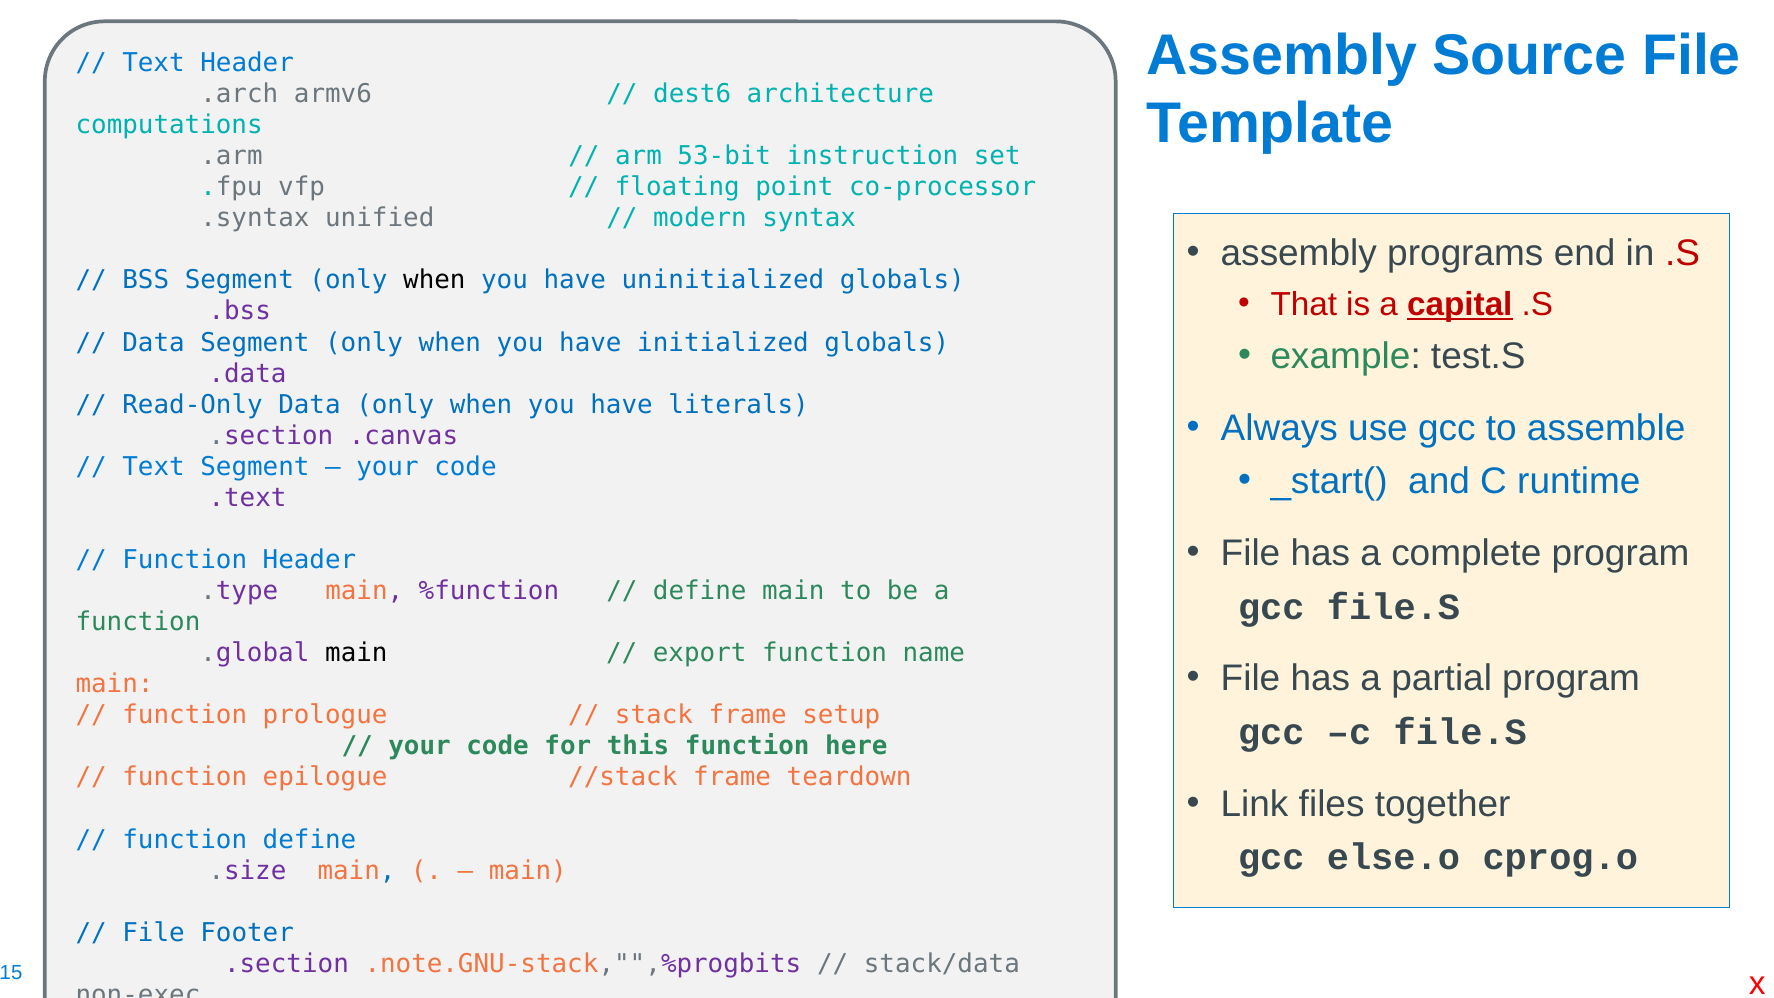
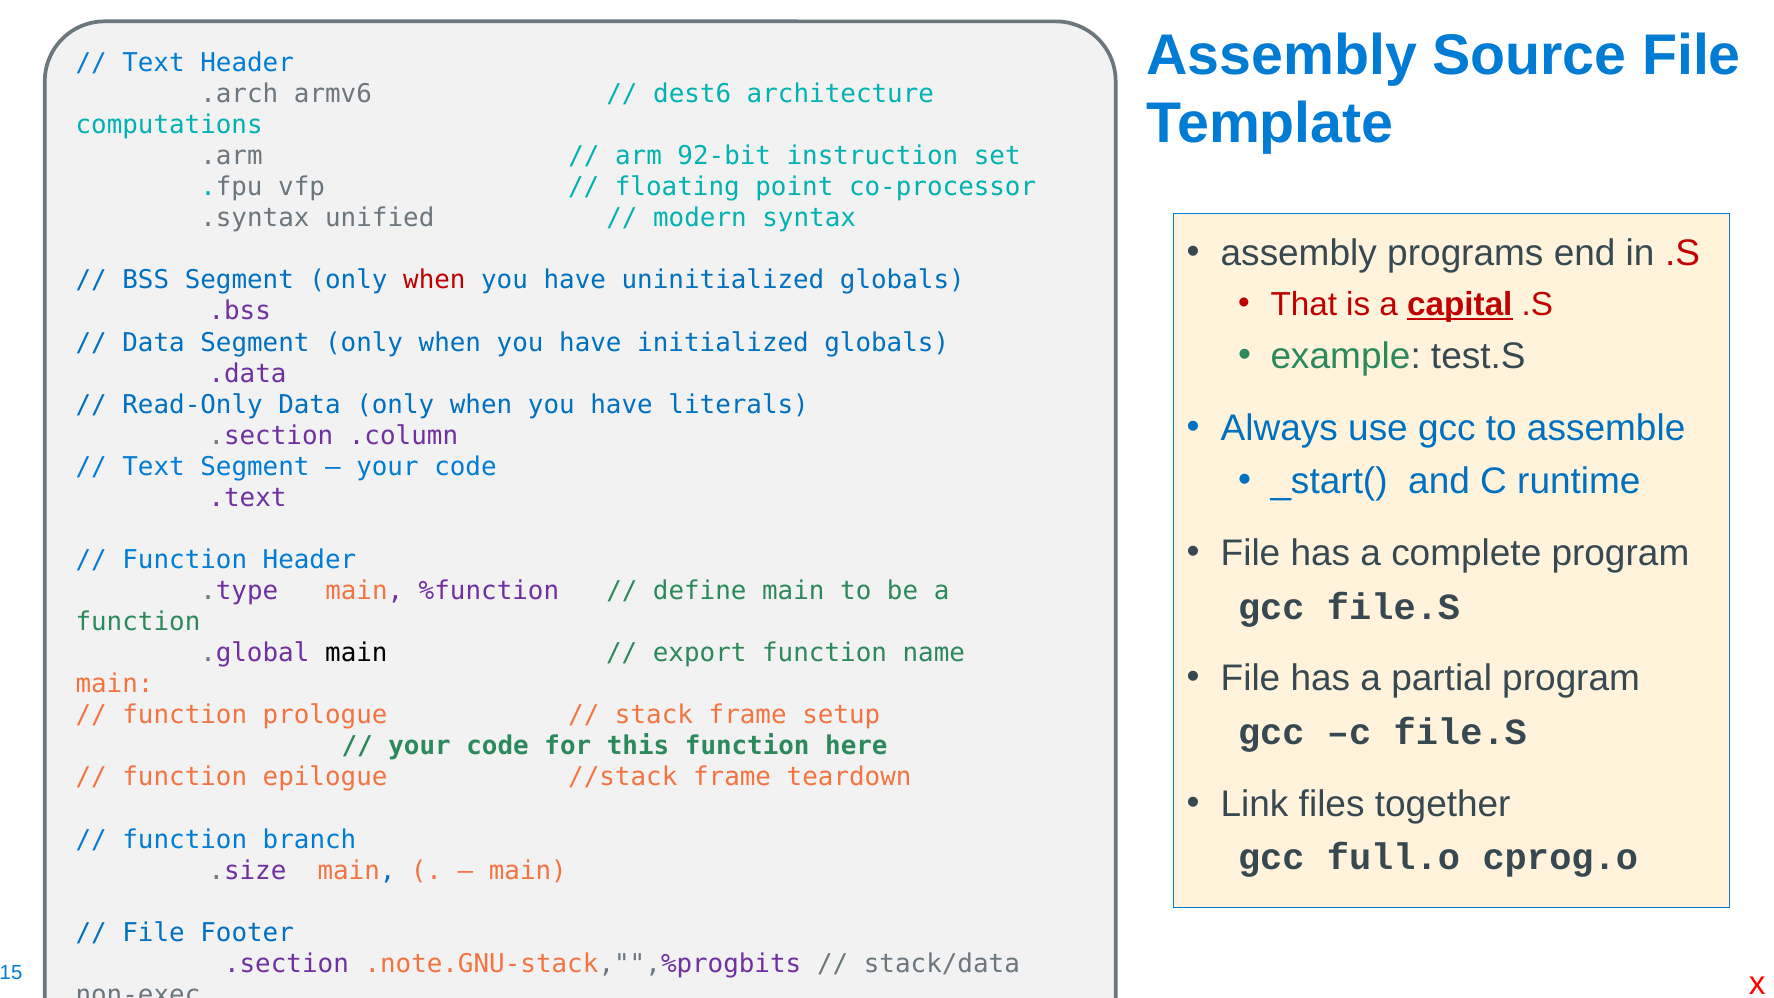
53-bit: 53-bit -> 92-bit
when at (434, 280) colour: black -> red
.canvas: .canvas -> .column
function define: define -> branch
else.o: else.o -> full.o
